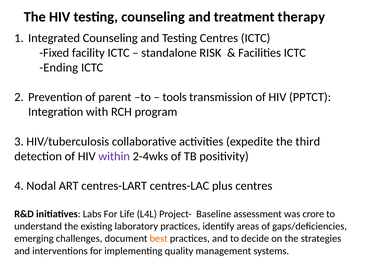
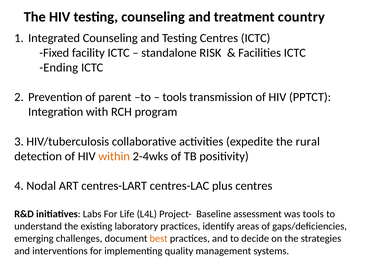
therapy: therapy -> country
third: third -> rural
within colour: purple -> orange
was crore: crore -> tools
